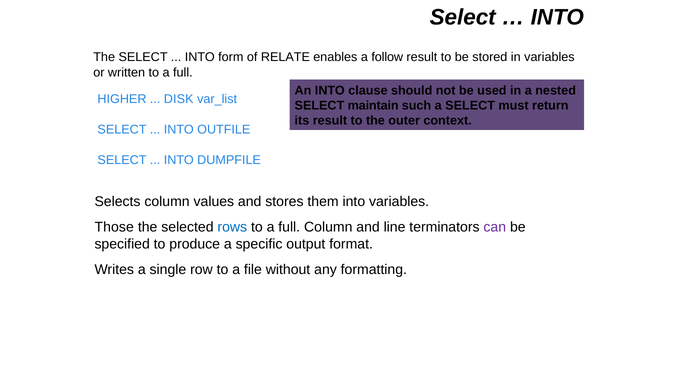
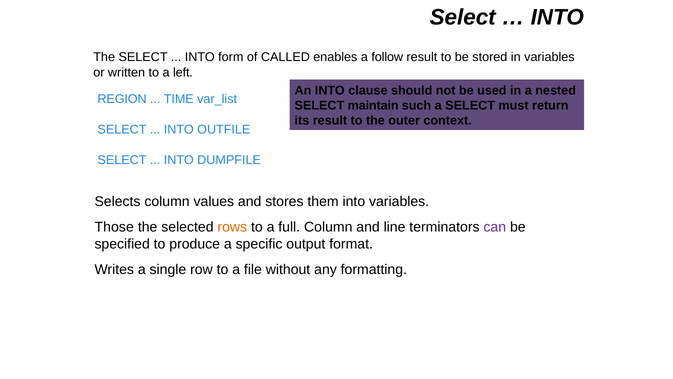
RELATE: RELATE -> CALLED
written to a full: full -> left
HIGHER: HIGHER -> REGION
DISK: DISK -> TIME
rows colour: blue -> orange
